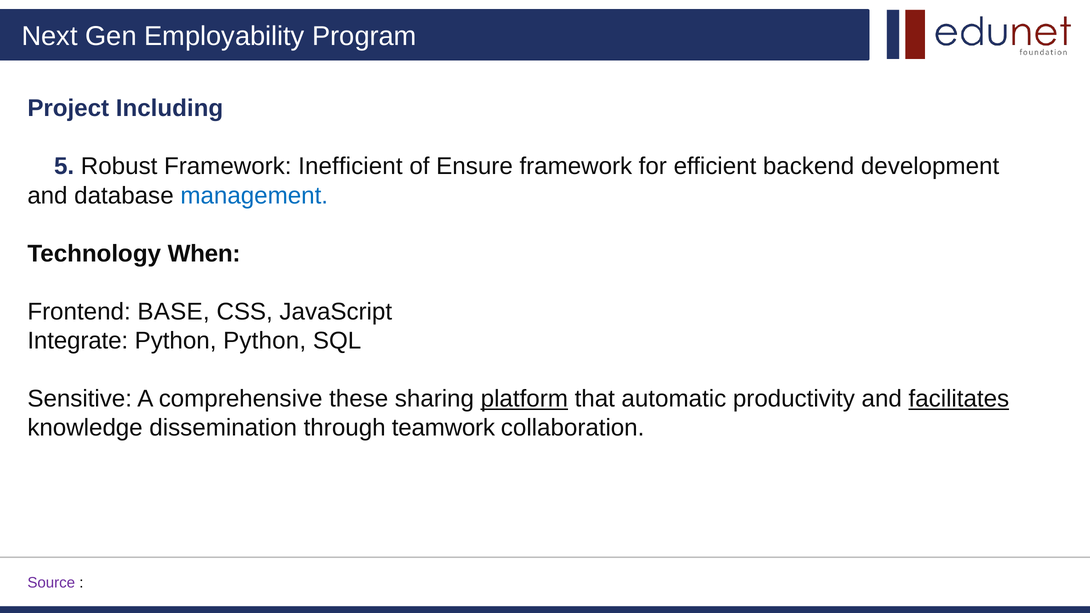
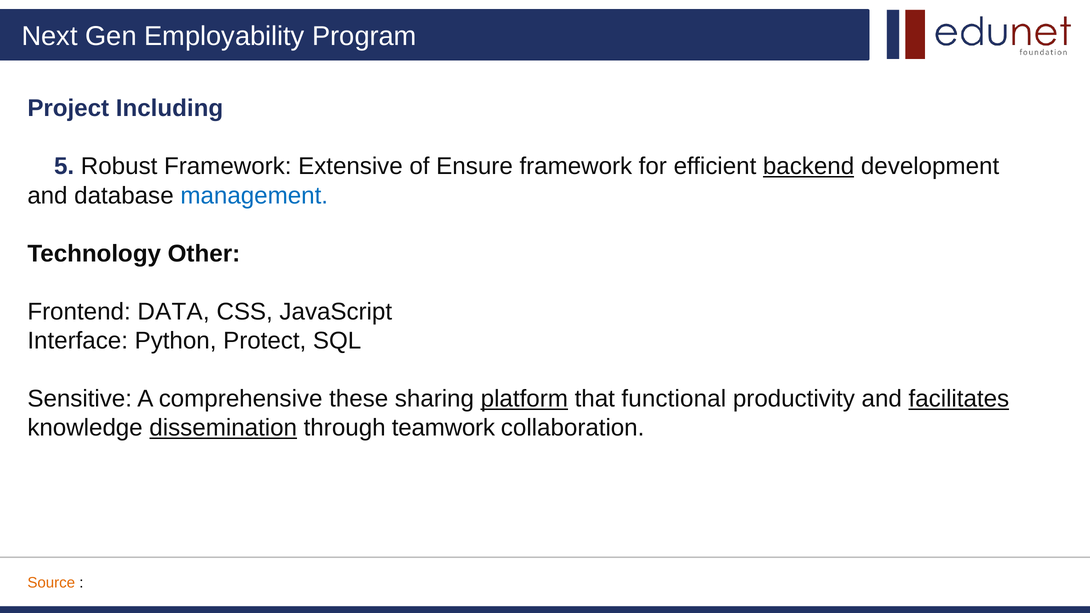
Inefficient: Inefficient -> Extensive
backend underline: none -> present
When: When -> Other
BASE: BASE -> DATA
Integrate: Integrate -> Interface
Python Python: Python -> Protect
automatic: automatic -> functional
dissemination underline: none -> present
Source colour: purple -> orange
